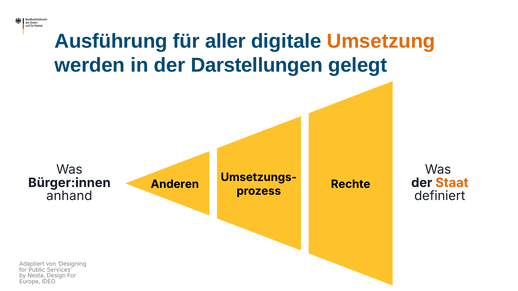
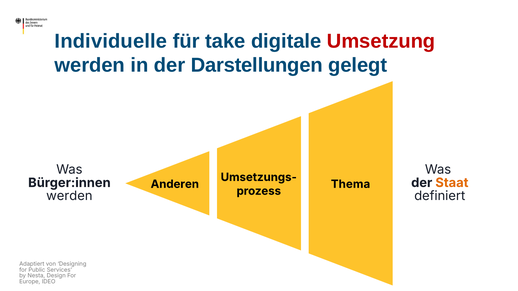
Ausführung: Ausführung -> Individuelle
aller: aller -> take
Umsetzung colour: orange -> red
Rechte: Rechte -> Thema
anhand at (69, 196): anhand -> werden
